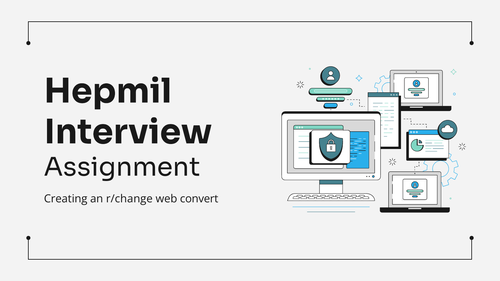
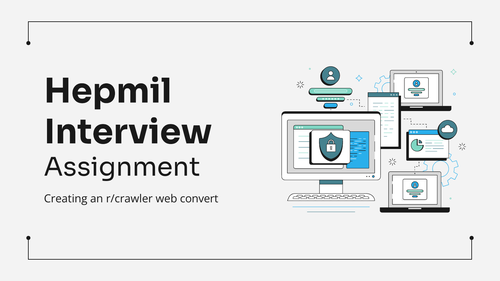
r/change: r/change -> r/crawler
